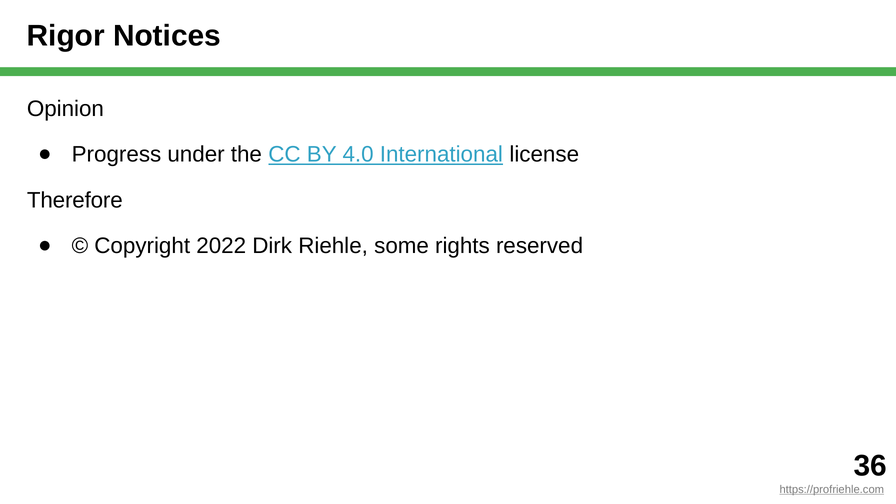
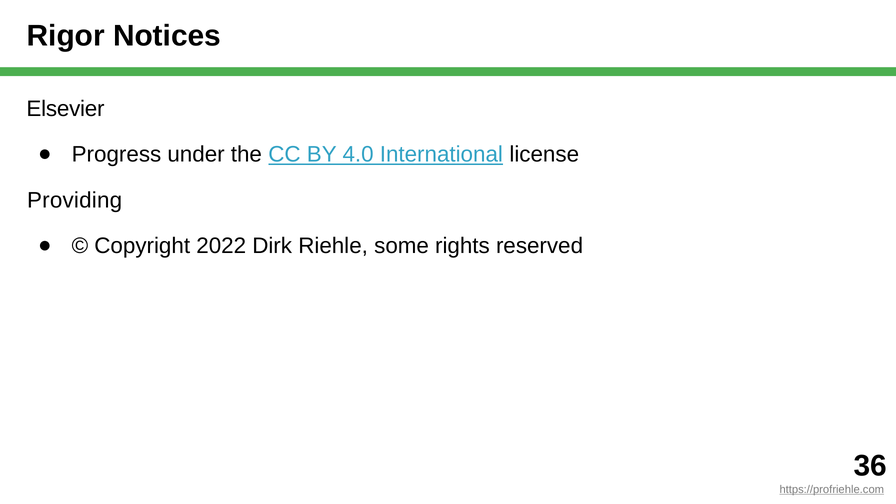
Opinion: Opinion -> Elsevier
Therefore: Therefore -> Providing
